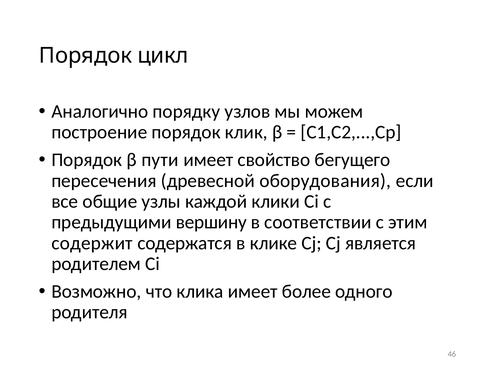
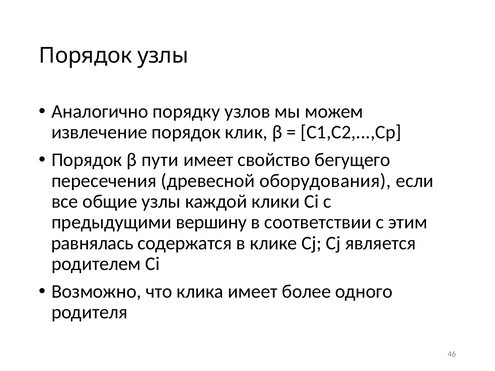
Порядок цикл: цикл -> узлы
построение: построение -> извлечение
содержит: содержит -> равнялась
